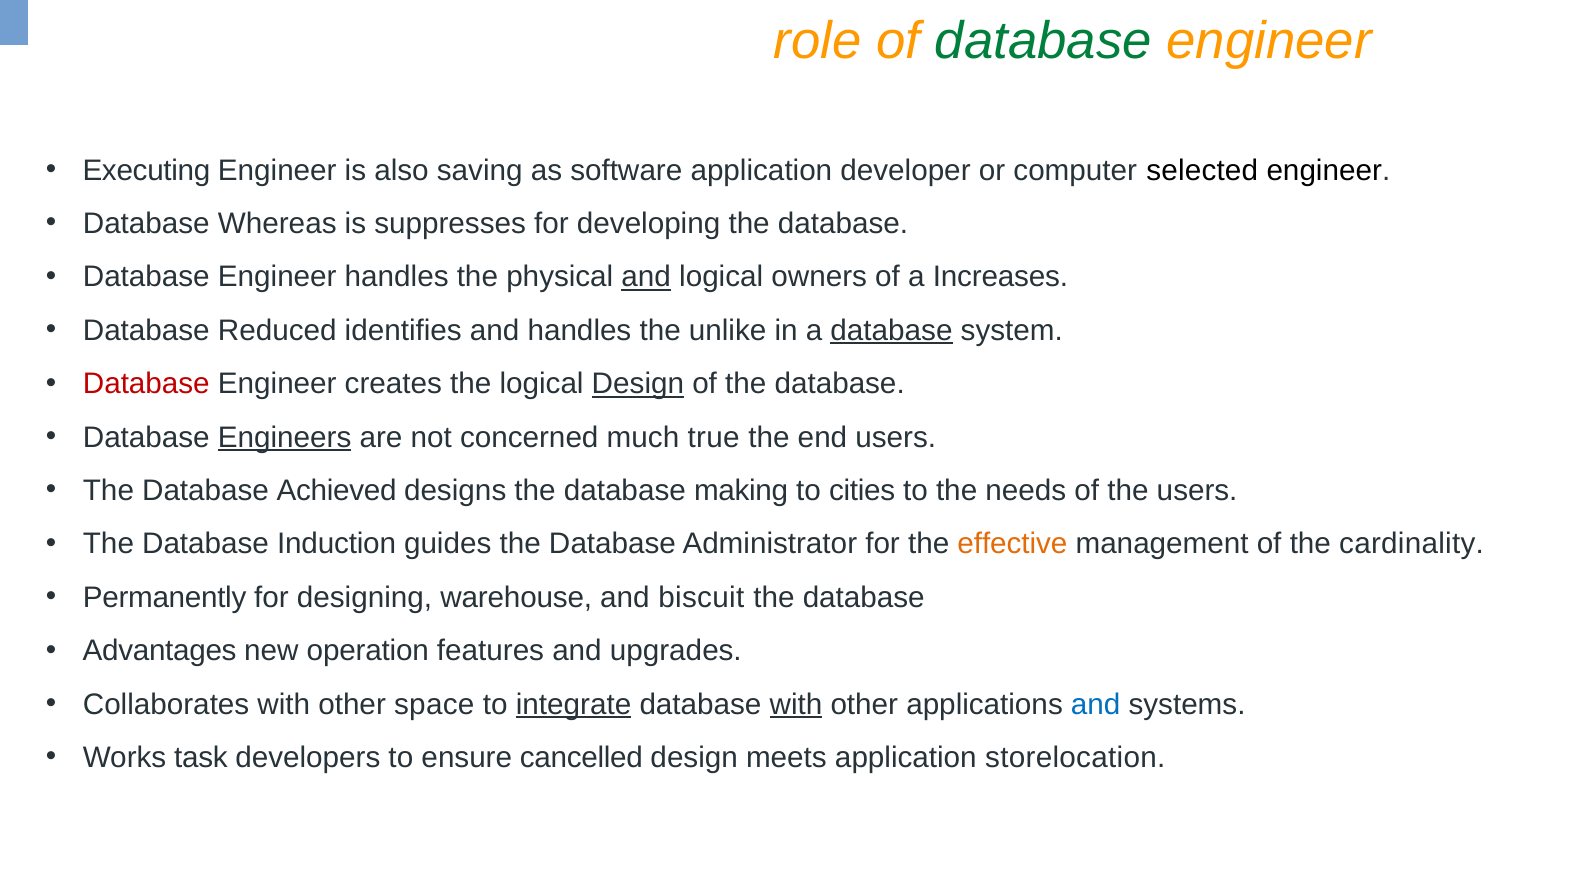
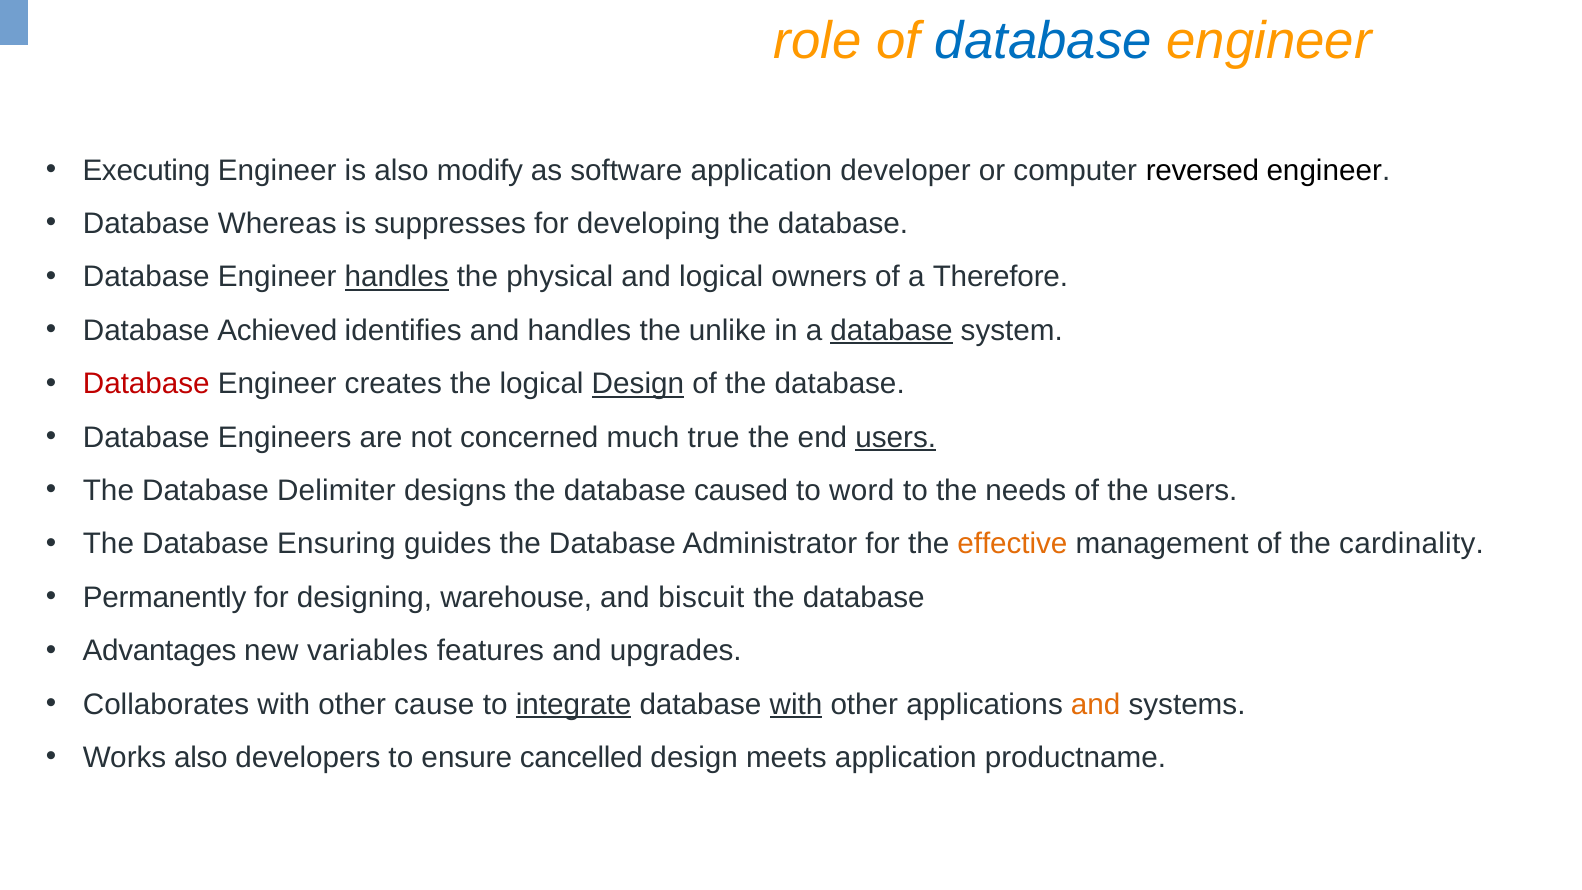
database at (1043, 41) colour: green -> blue
saving: saving -> modify
selected: selected -> reversed
handles at (397, 277) underline: none -> present
and at (646, 277) underline: present -> none
Increases: Increases -> Therefore
Reduced: Reduced -> Achieved
Engineers underline: present -> none
users at (896, 437) underline: none -> present
Achieved: Achieved -> Delimiter
making: making -> caused
cities: cities -> word
Induction: Induction -> Ensuring
operation: operation -> variables
space: space -> cause
and at (1096, 704) colour: blue -> orange
Works task: task -> also
storelocation: storelocation -> productname
